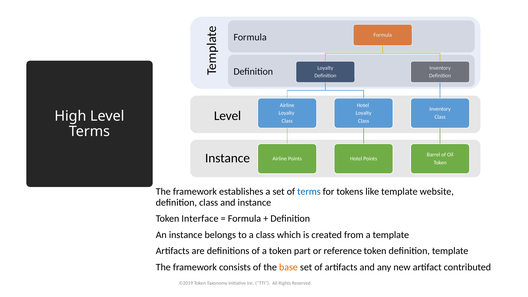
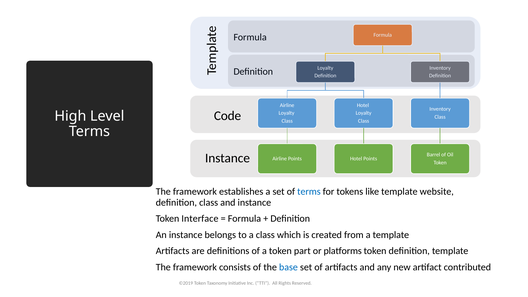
Level at (228, 116): Level -> Code
reference: reference -> platforms
base colour: orange -> blue
